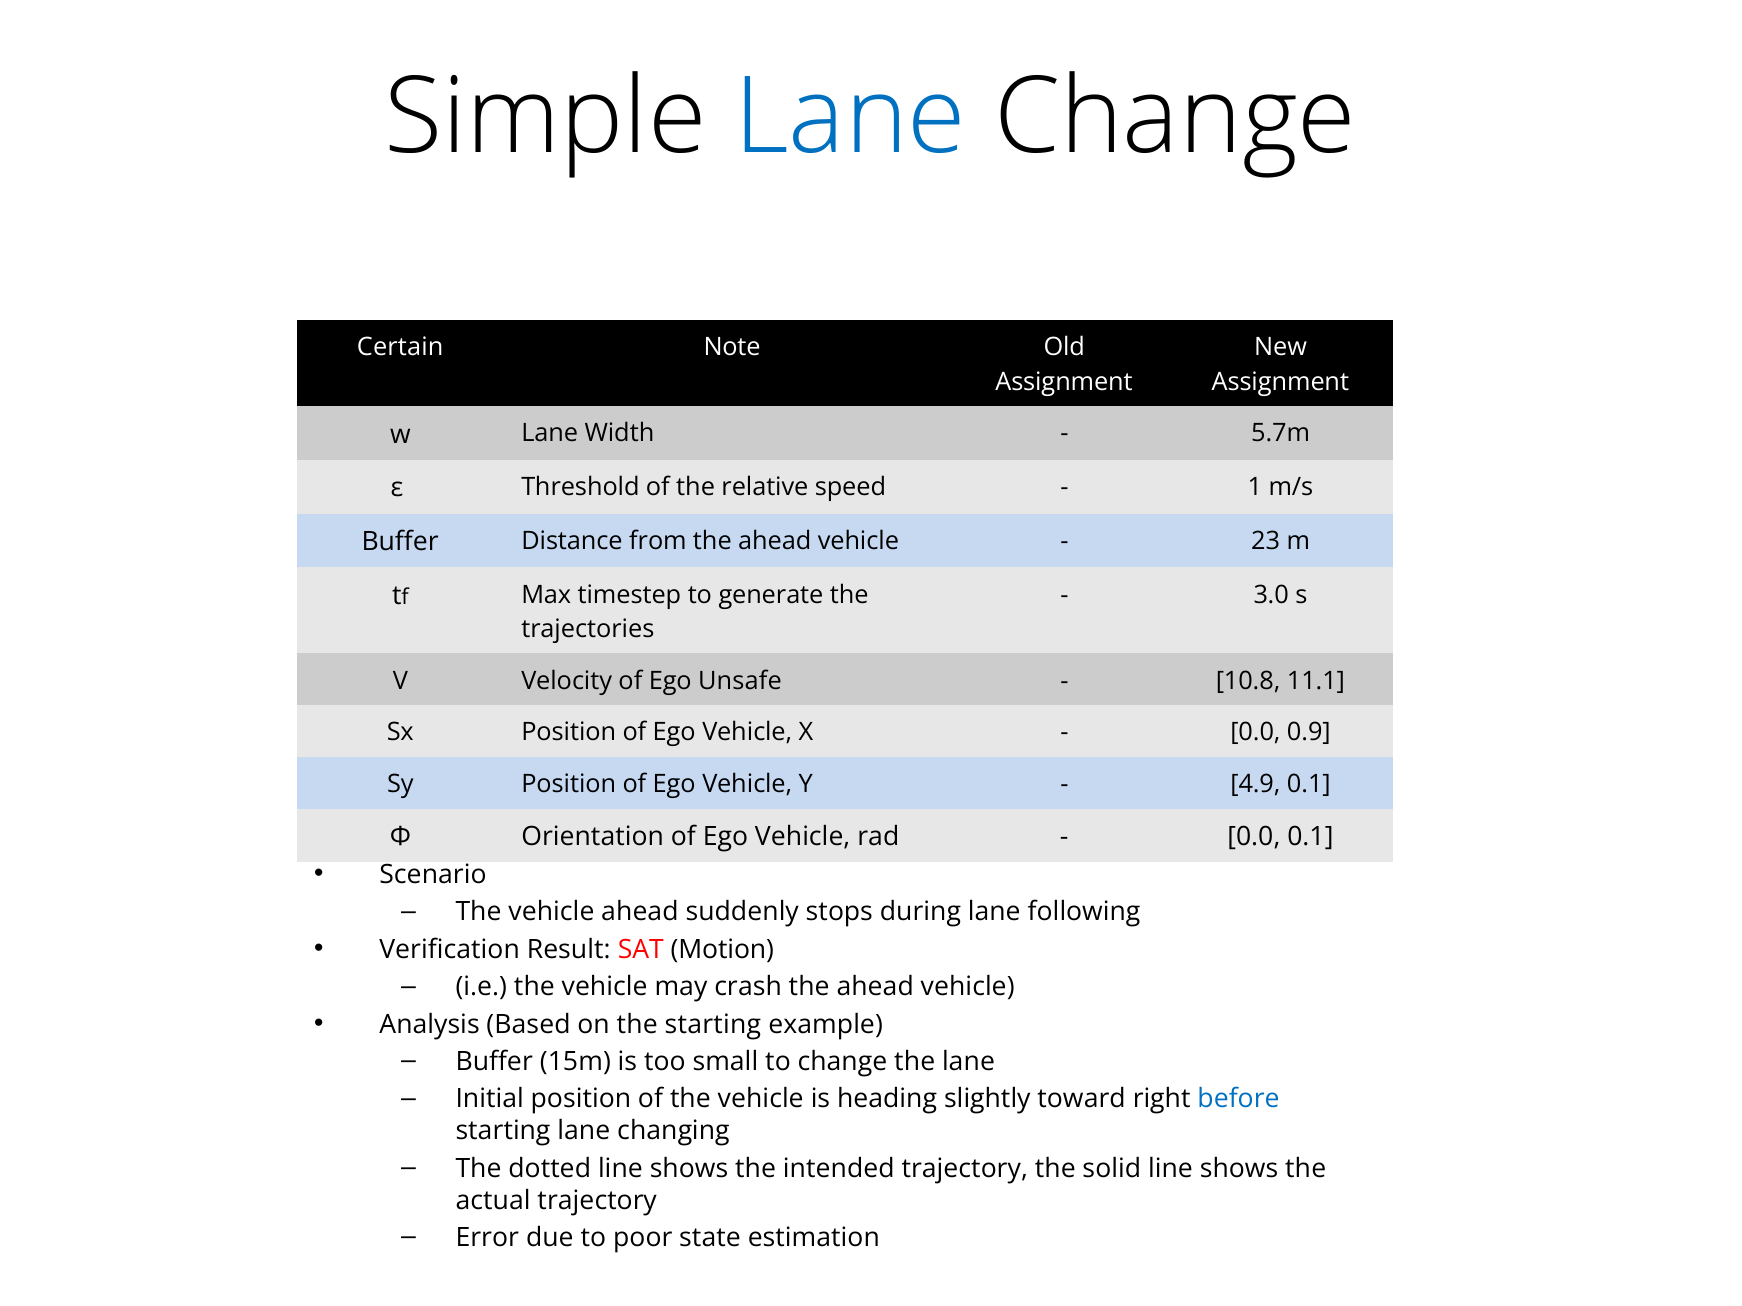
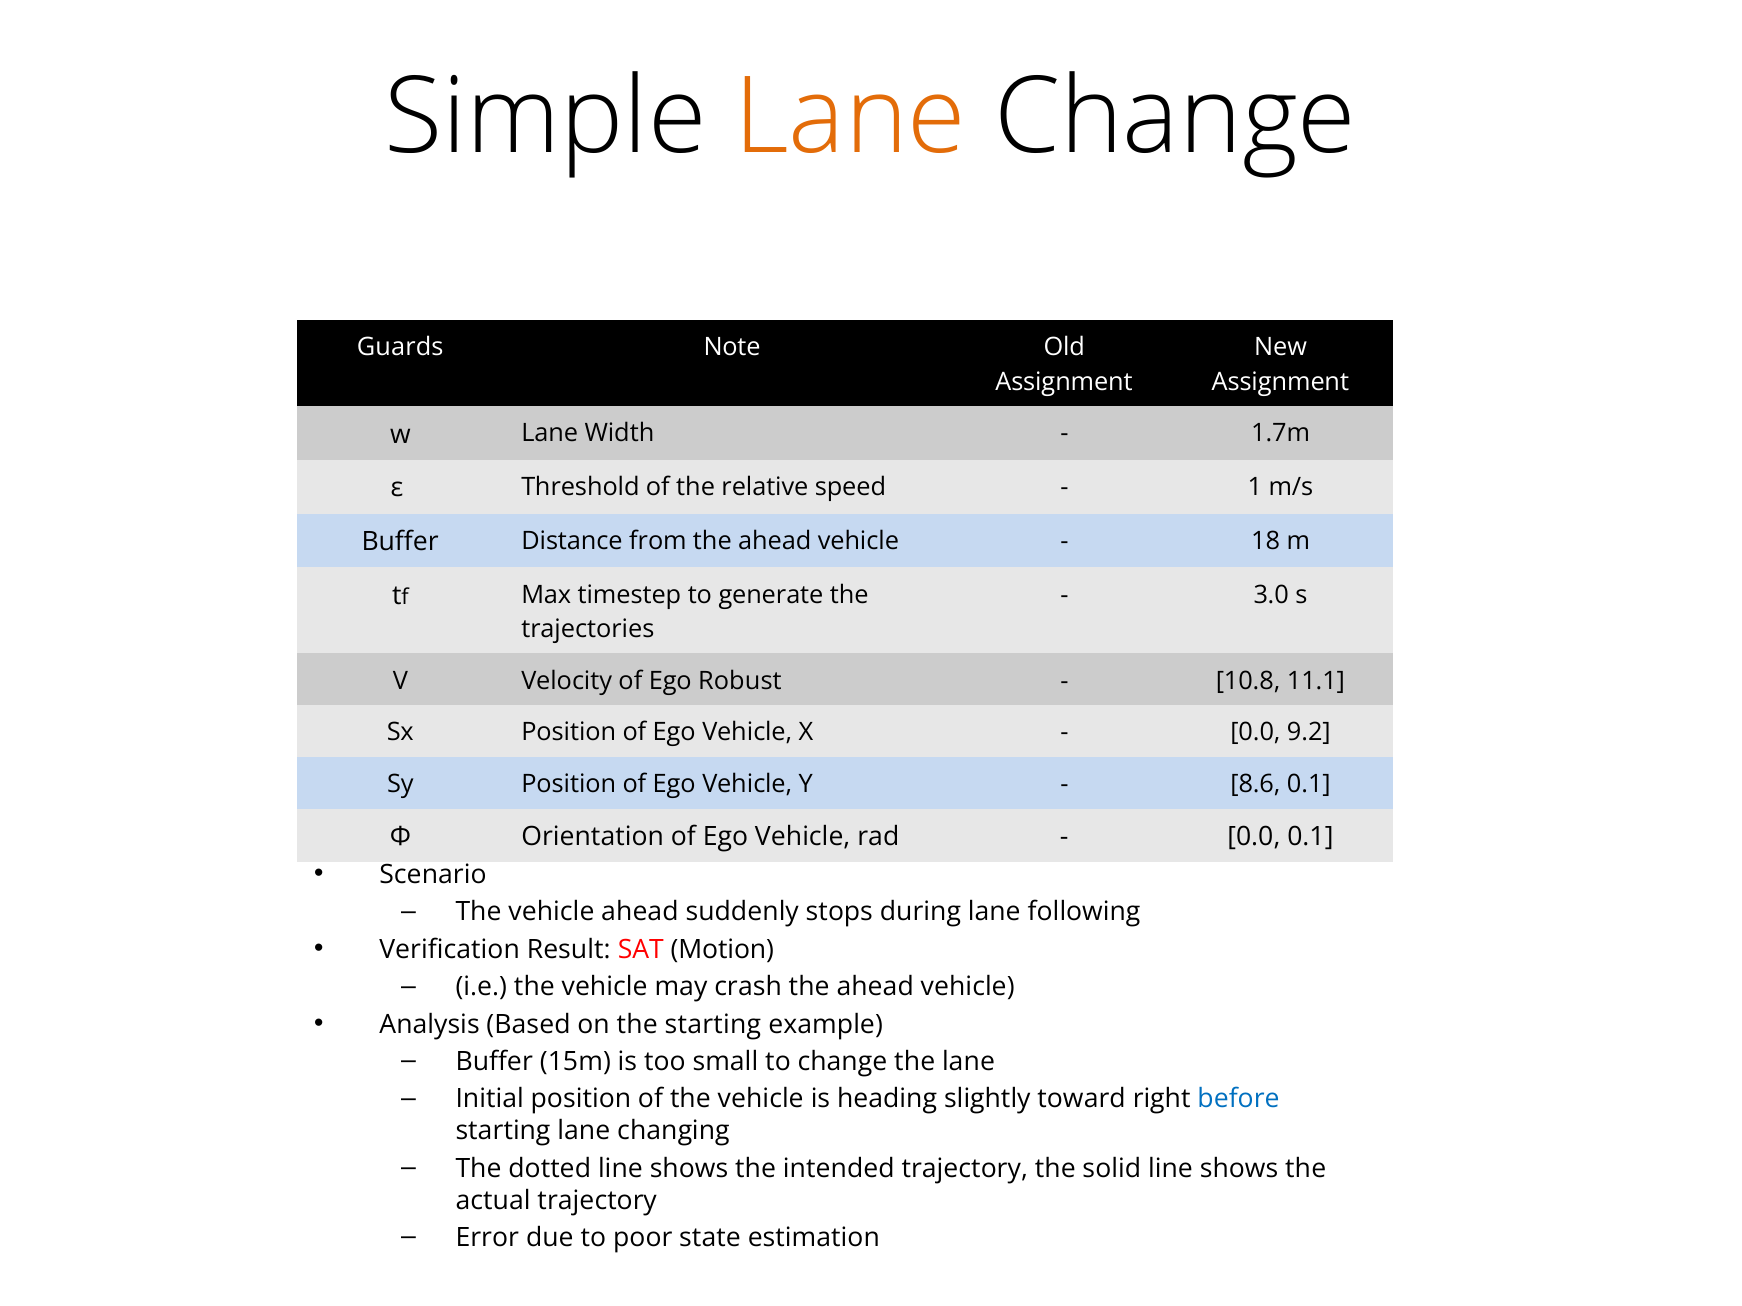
Lane at (850, 118) colour: blue -> orange
Certain: Certain -> Guards
5.7m: 5.7m -> 1.7m
23: 23 -> 18
Unsafe: Unsafe -> Robust
0.9: 0.9 -> 9.2
4.9: 4.9 -> 8.6
